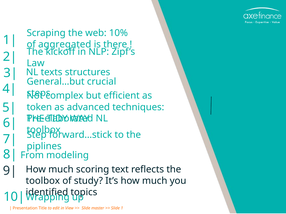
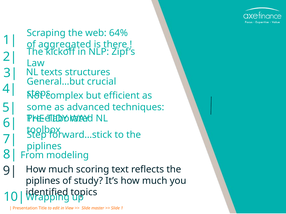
10%: 10% -> 64%
token: token -> some
toolbox at (43, 181): toolbox -> piplines
